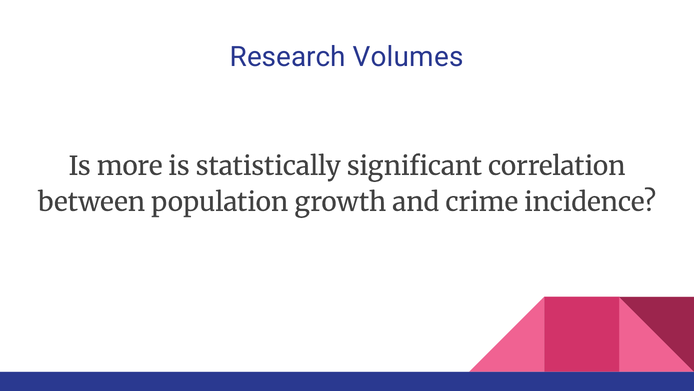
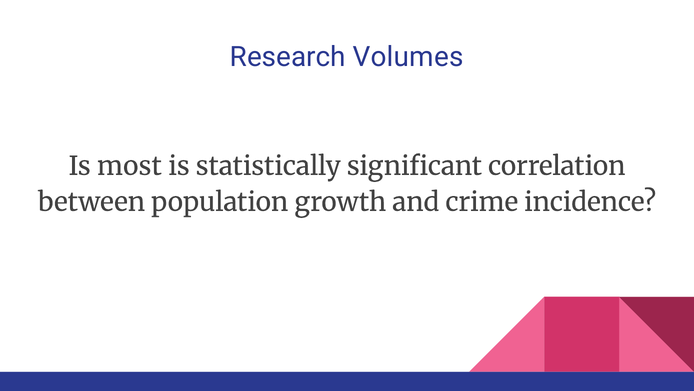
more: more -> most
